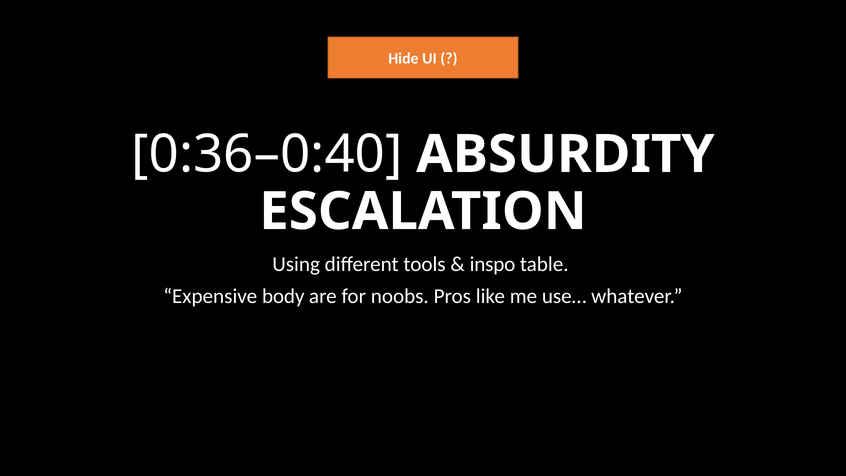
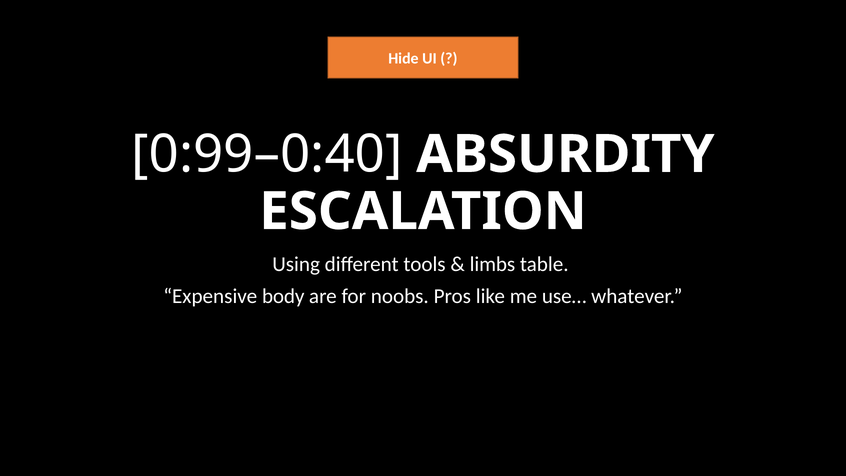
0:36–0:40: 0:36–0:40 -> 0:99–0:40
inspo: inspo -> limbs
